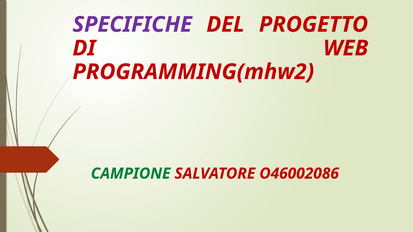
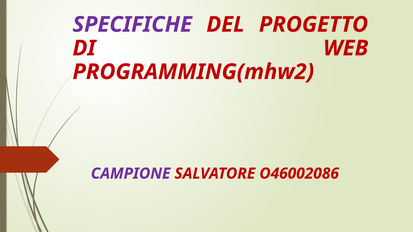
CAMPIONE colour: green -> purple
